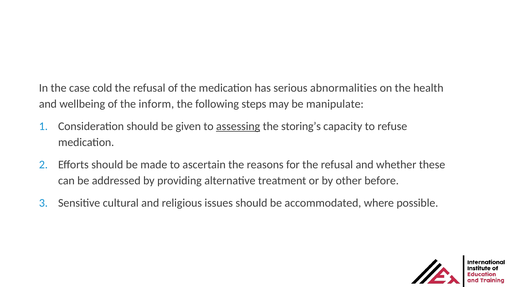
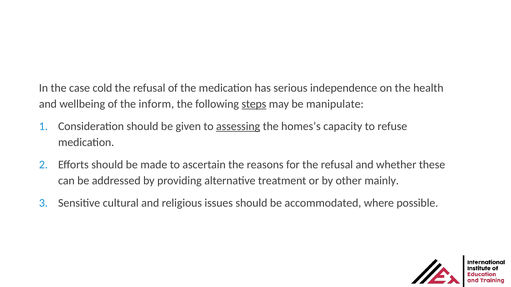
abnormalities: abnormalities -> independence
steps underline: none -> present
storing’s: storing’s -> homes’s
before: before -> mainly
